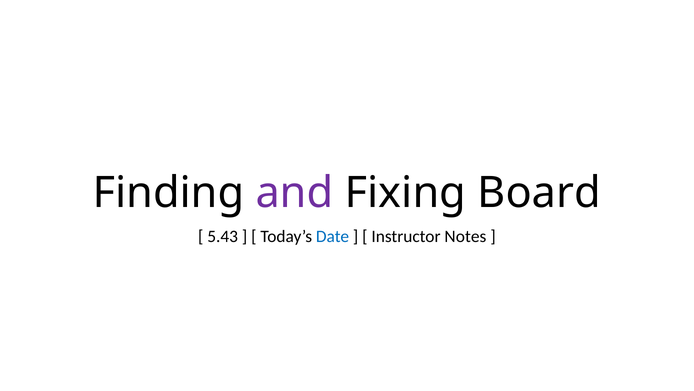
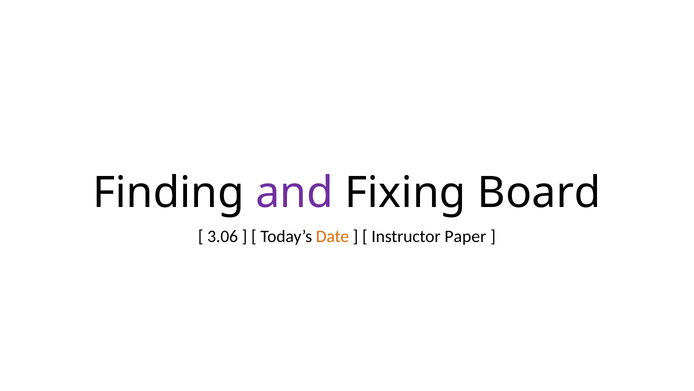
5.43: 5.43 -> 3.06
Date colour: blue -> orange
Notes: Notes -> Paper
